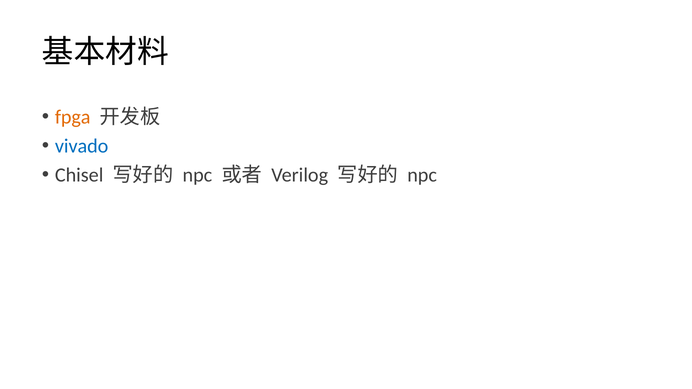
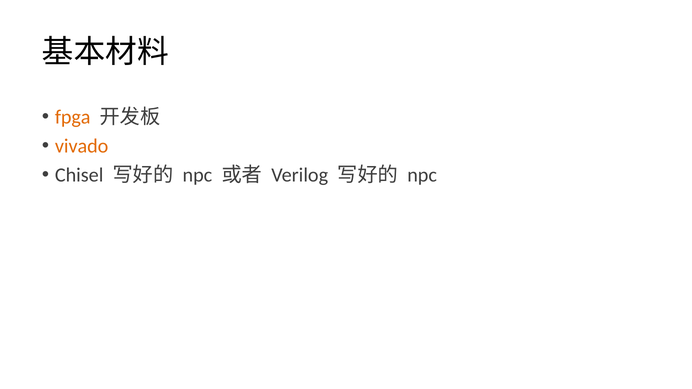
vivado colour: blue -> orange
